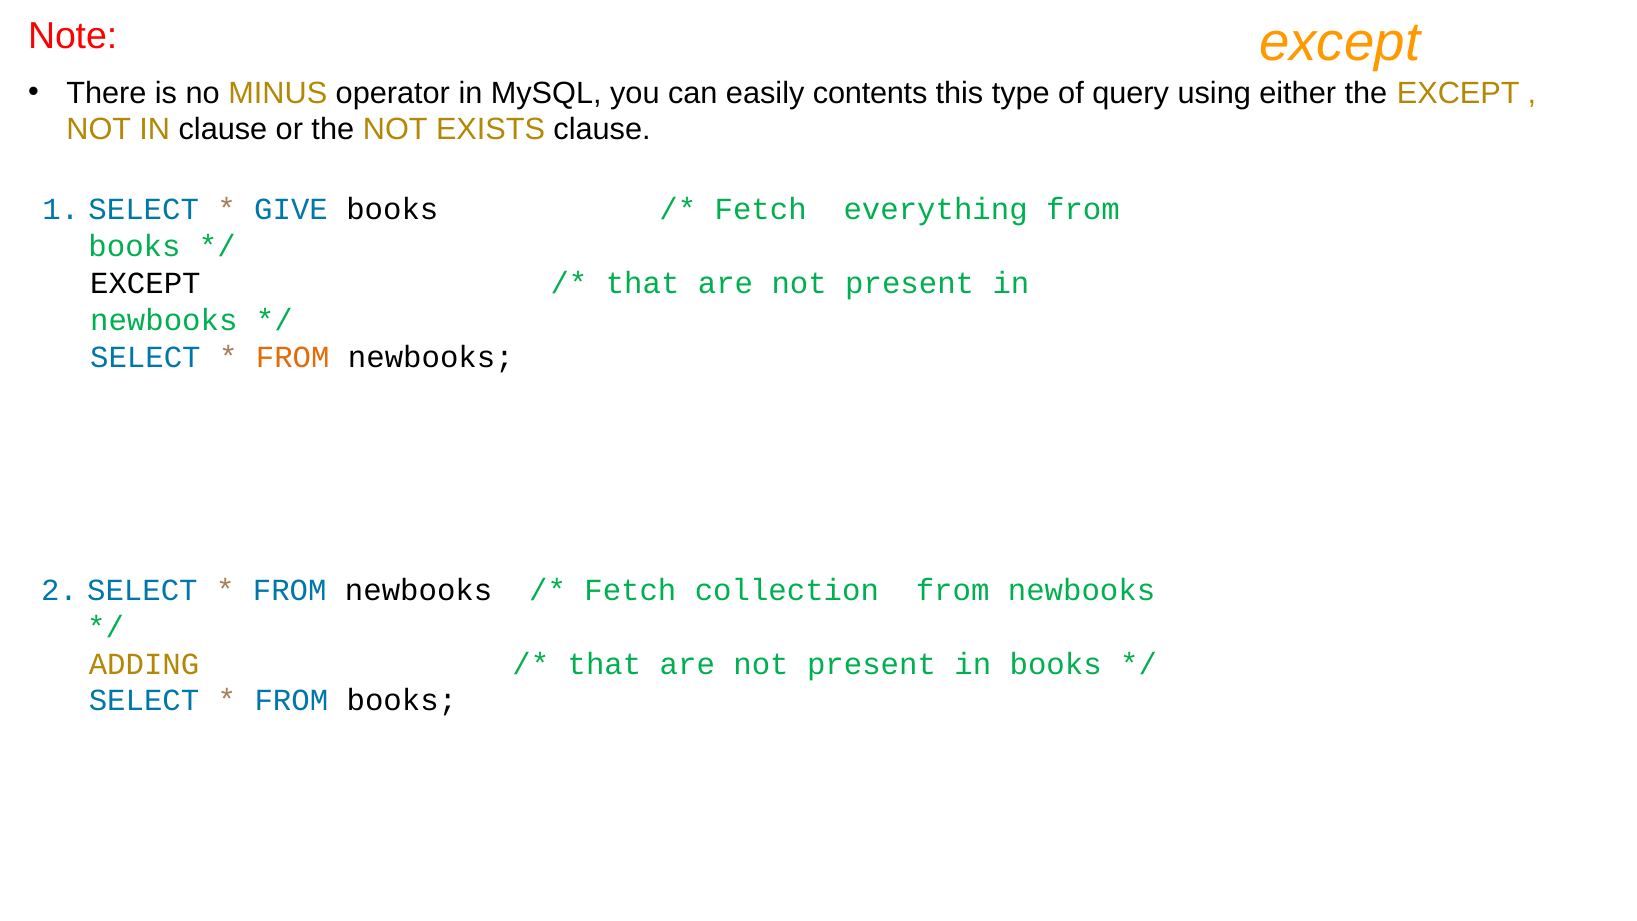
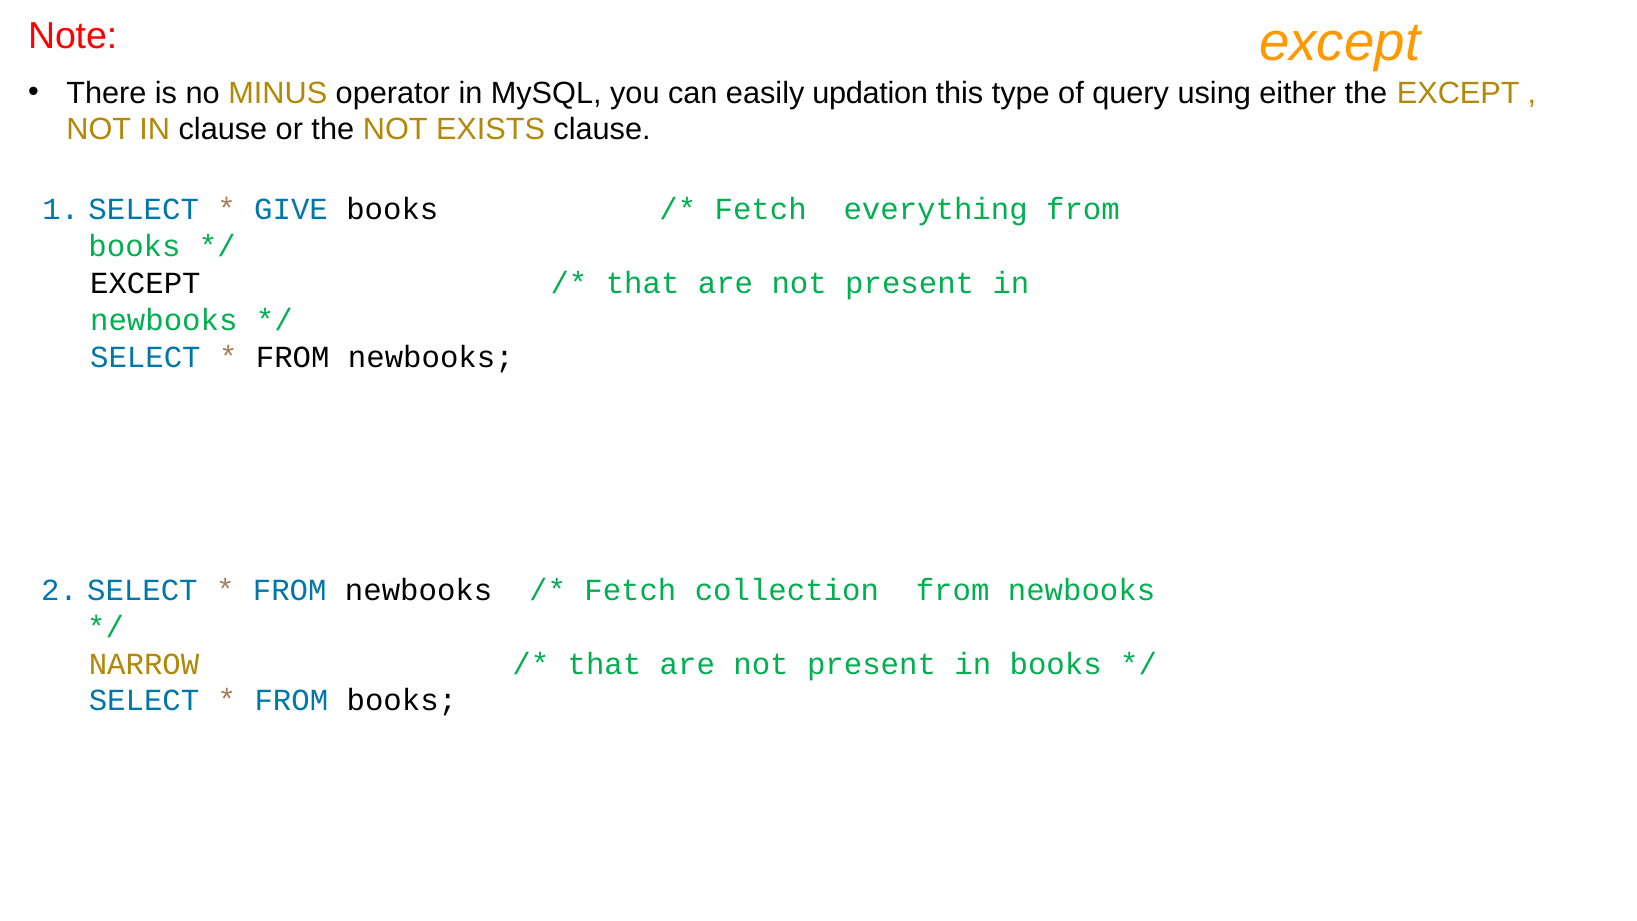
contents: contents -> updation
FROM at (293, 357) colour: orange -> black
ADDING: ADDING -> NARROW
